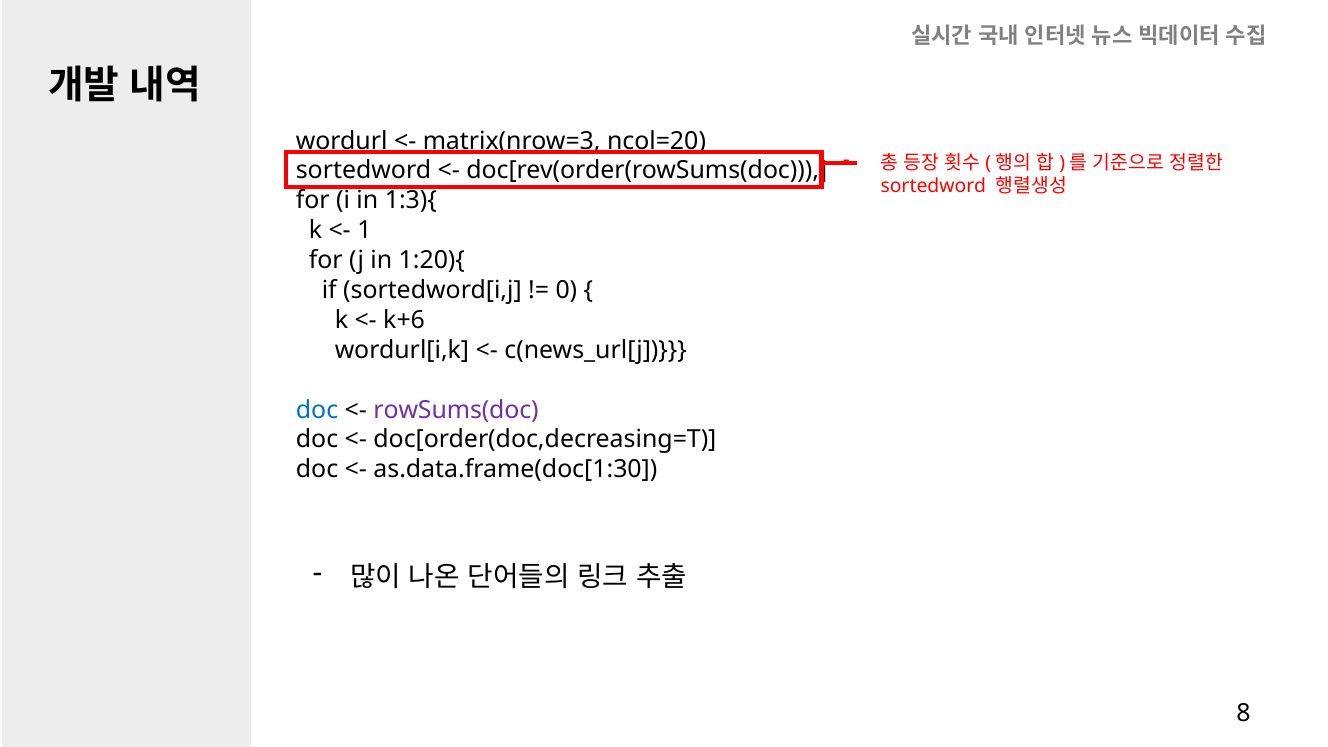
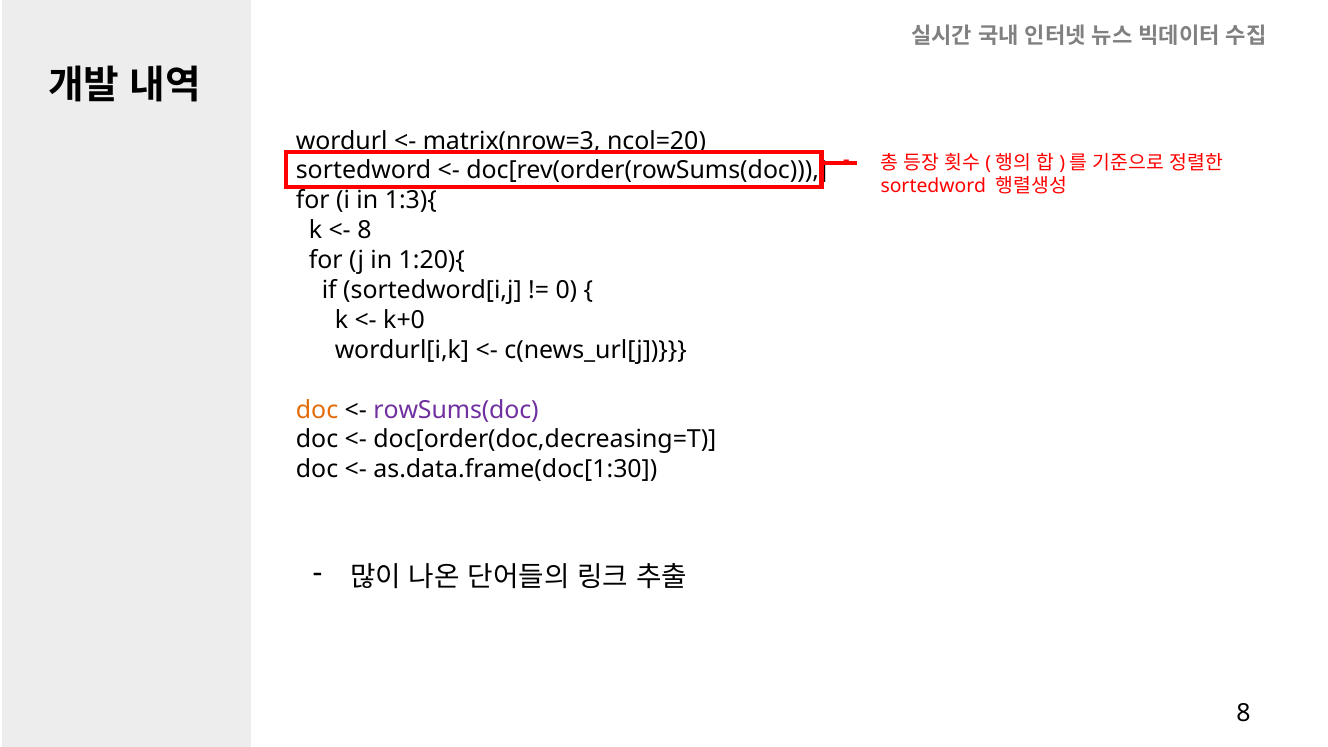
1 at (364, 231): 1 -> 8
k+6: k+6 -> k+0
doc at (317, 410) colour: blue -> orange
